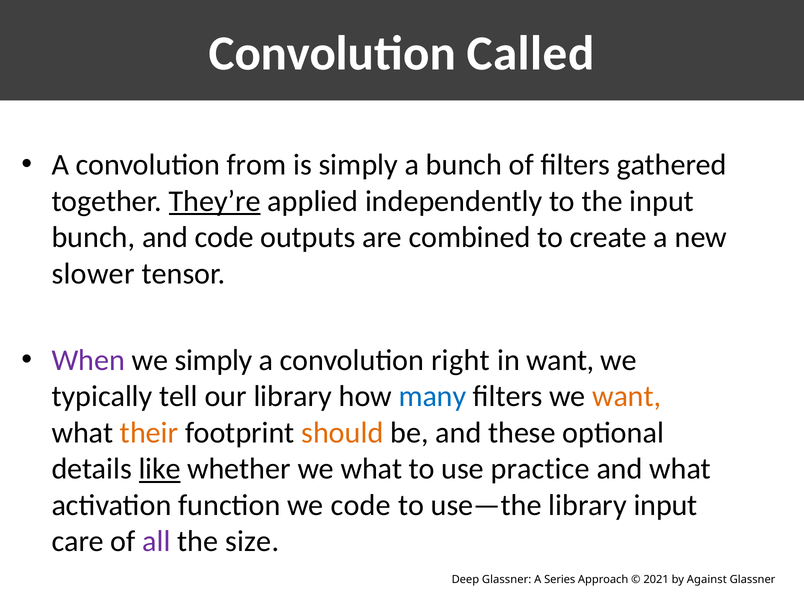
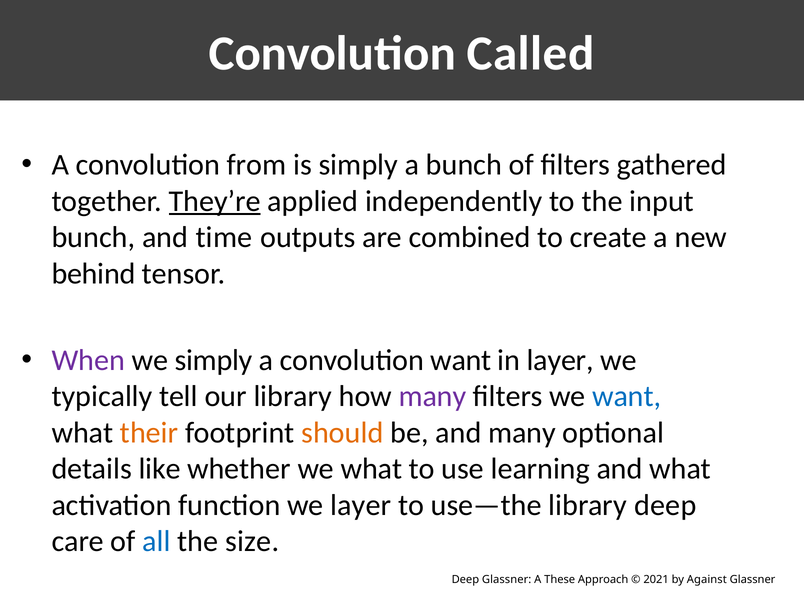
and code: code -> time
slower: slower -> behind
convolution right: right -> want
in want: want -> layer
many at (432, 397) colour: blue -> purple
want at (627, 397) colour: orange -> blue
and these: these -> many
like underline: present -> none
practice: practice -> learning
we code: code -> layer
library input: input -> deep
all colour: purple -> blue
Series: Series -> These
